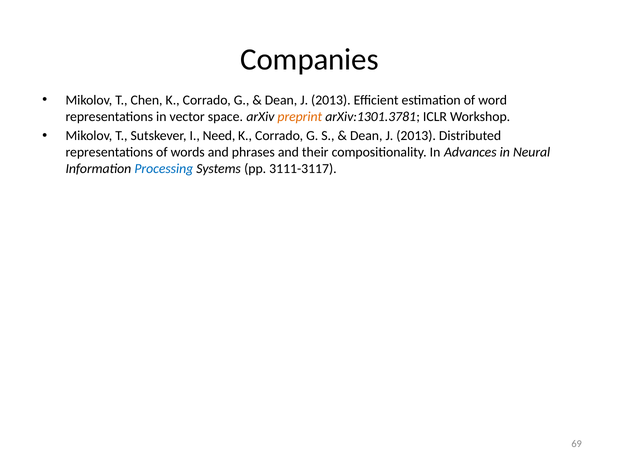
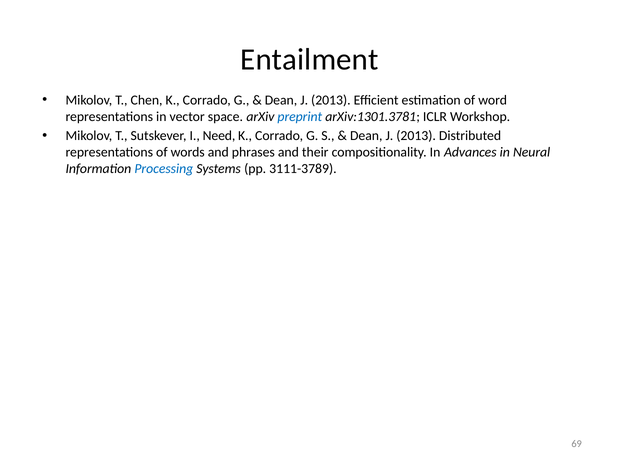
Companies: Companies -> Entailment
preprint colour: orange -> blue
3111-3117: 3111-3117 -> 3111-3789
